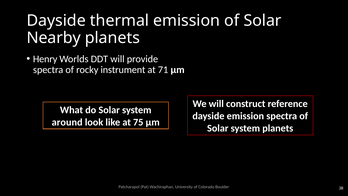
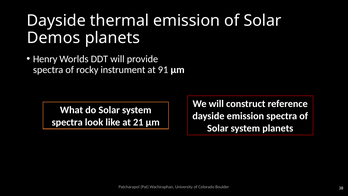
Nearby: Nearby -> Demos
71: 71 -> 91
around at (67, 122): around -> spectra
75: 75 -> 21
